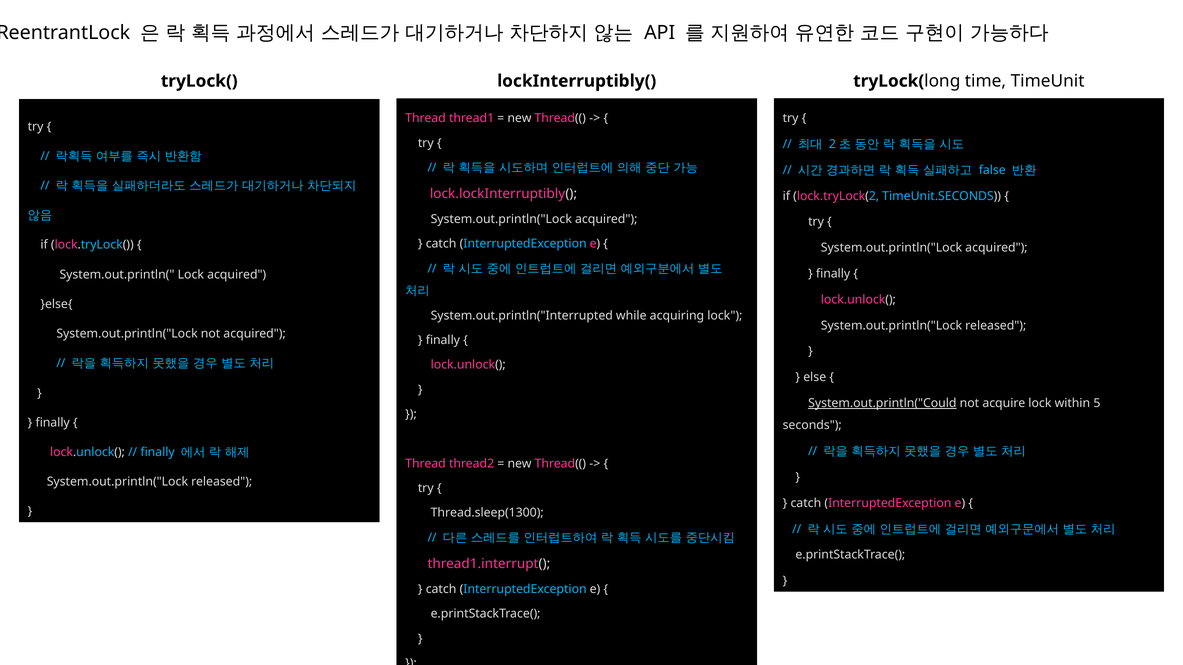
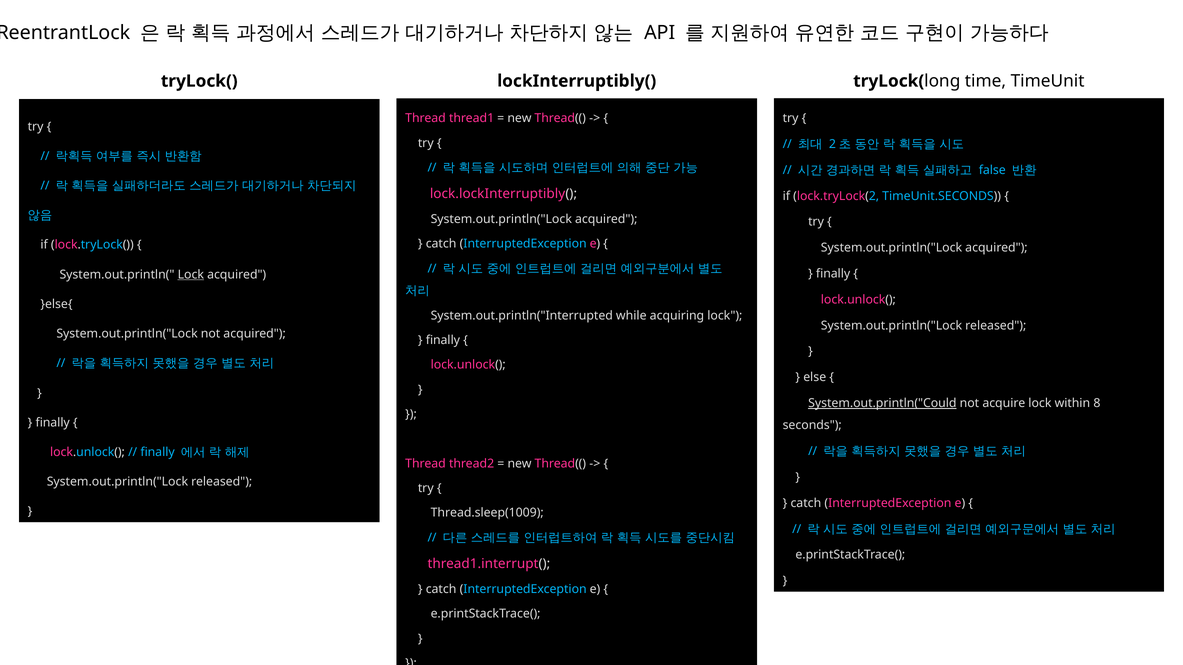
Lock at (191, 275) underline: none -> present
5: 5 -> 8
Thread.sleep(1300: Thread.sleep(1300 -> Thread.sleep(1009
